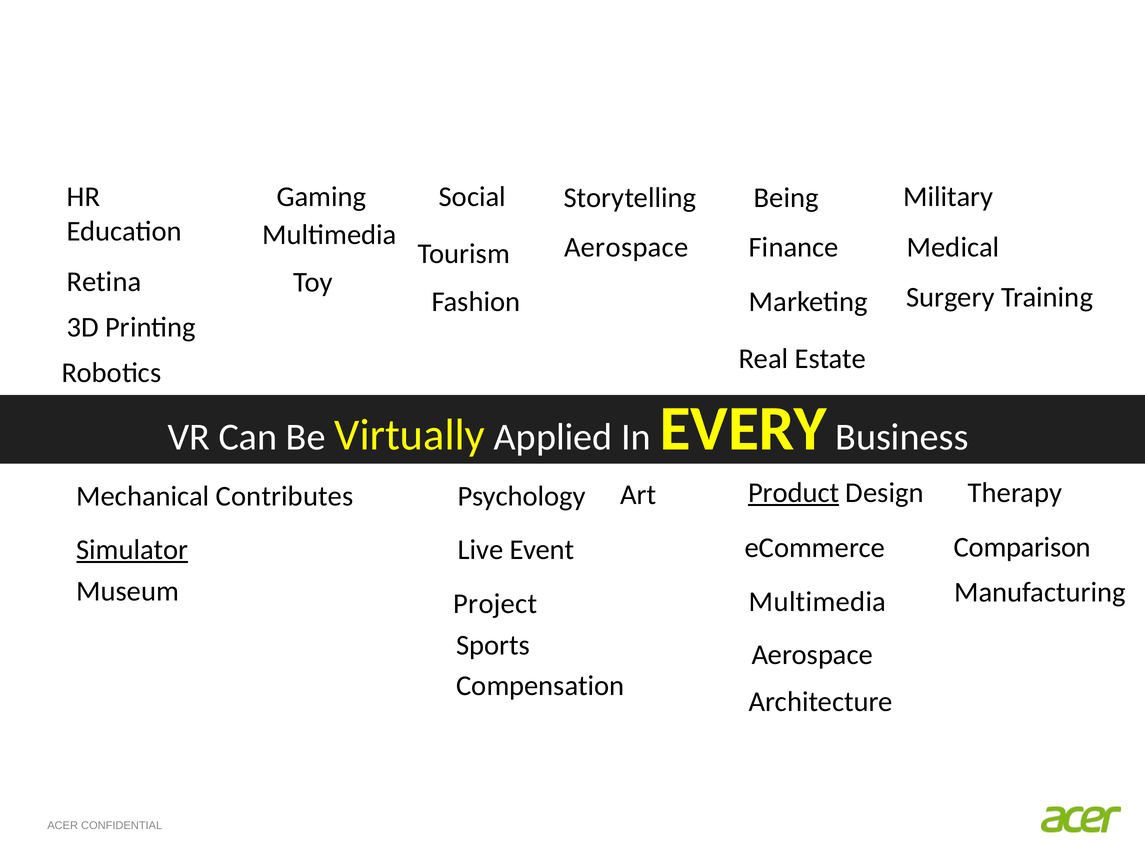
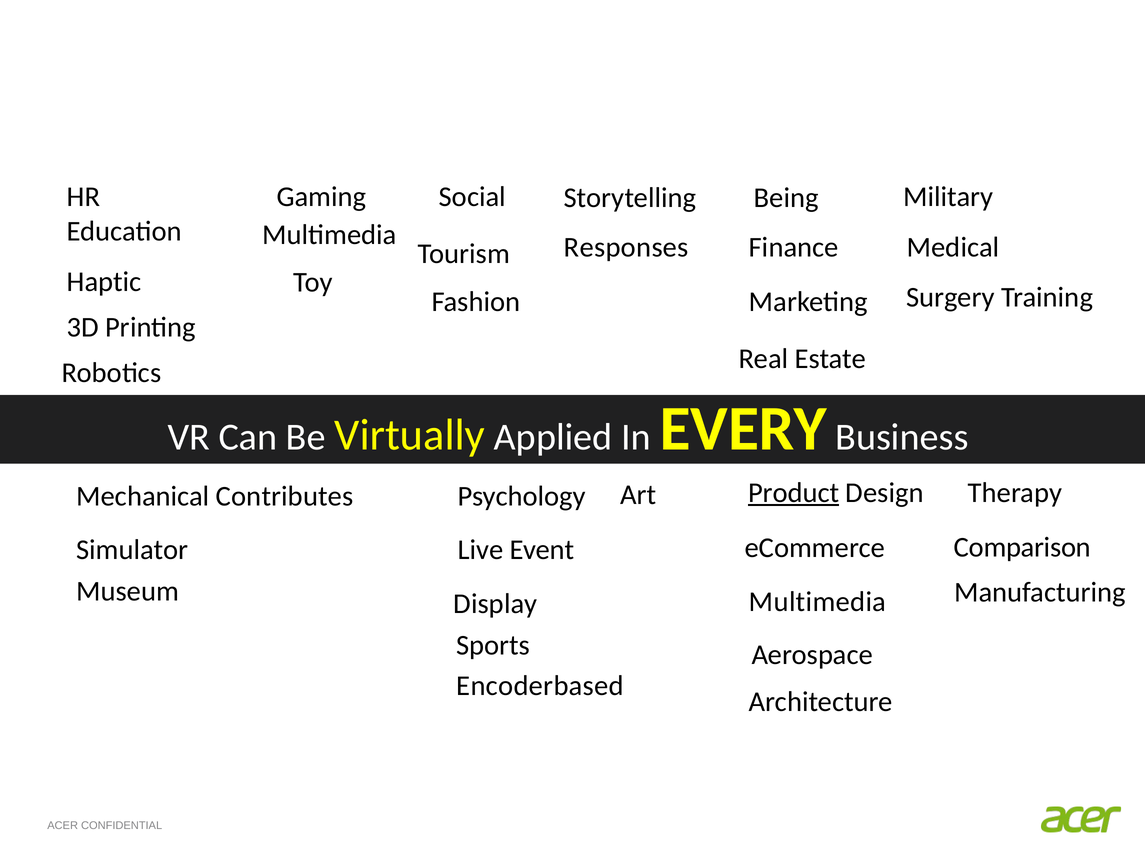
Aerospace at (626, 247): Aerospace -> Responses
Retina: Retina -> Haptic
Simulator underline: present -> none
Project: Project -> Display
Compensation: Compensation -> Encoderbased
